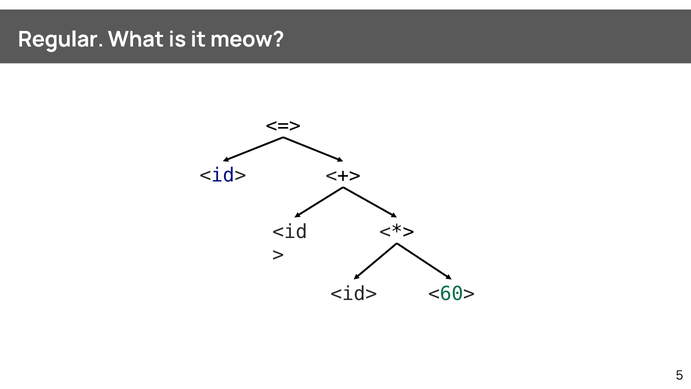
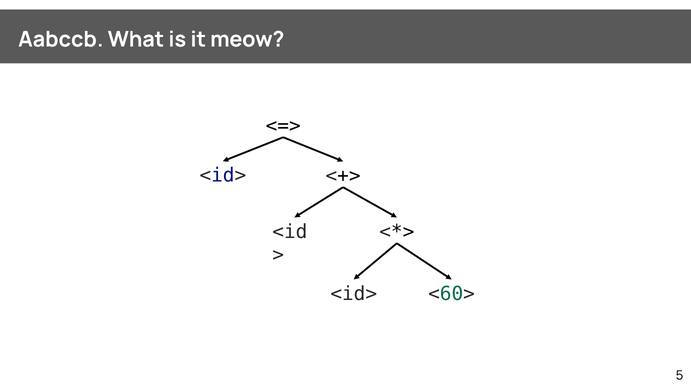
Regular: Regular -> Aabccb
